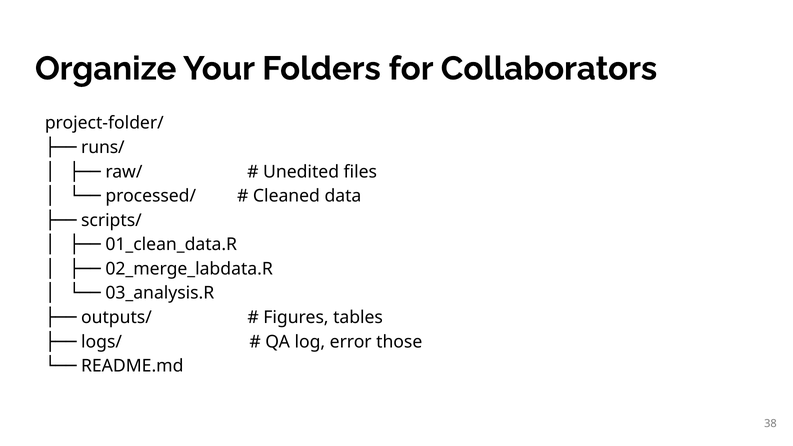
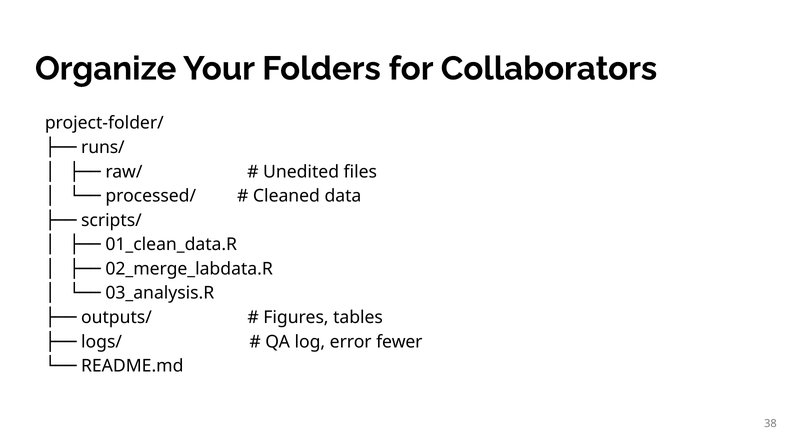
those: those -> fewer
